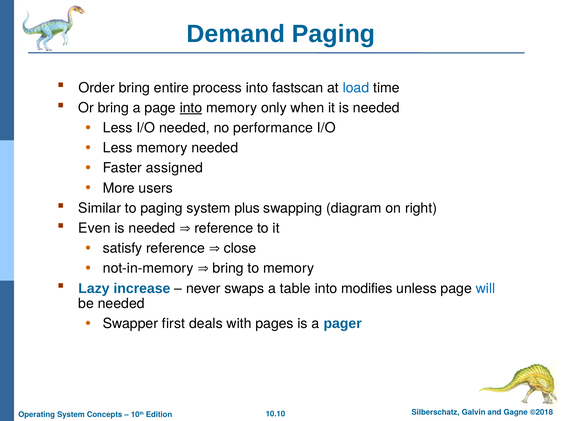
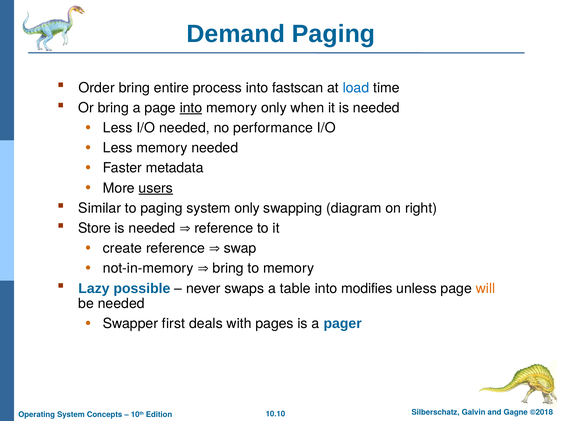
assigned: assigned -> metadata
users underline: none -> present
system plus: plus -> only
Even: Even -> Store
satisfy: satisfy -> create
close: close -> swap
increase: increase -> possible
will colour: blue -> orange
